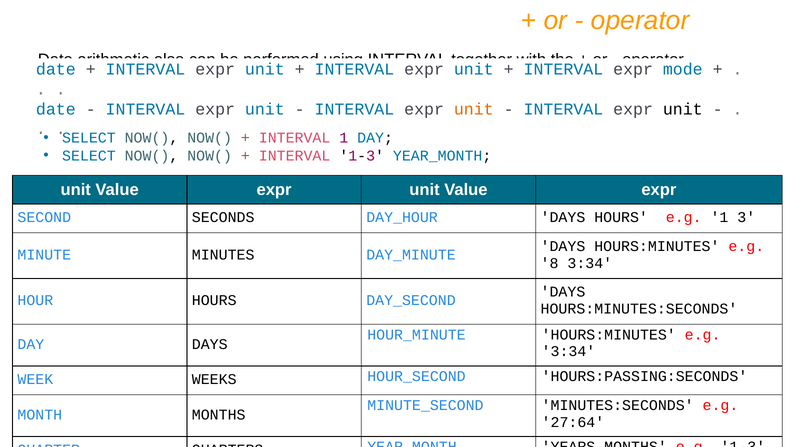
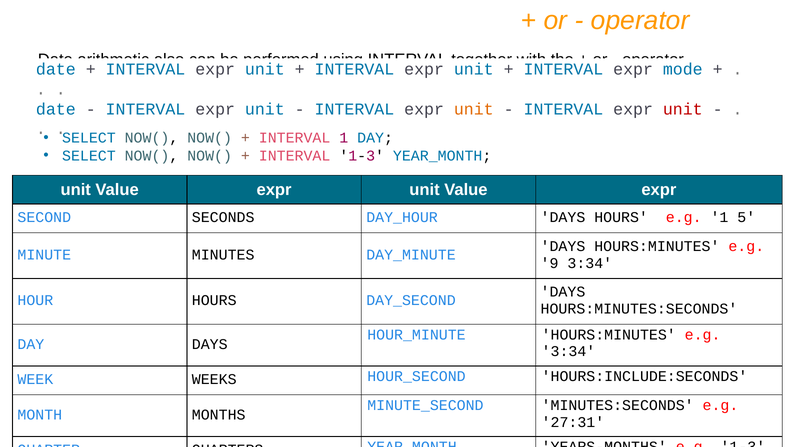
unit at (683, 109) colour: black -> red
3: 3 -> 5
8: 8 -> 9
HOURS:PASSING:SECONDS: HOURS:PASSING:SECONDS -> HOURS:INCLUDE:SECONDS
27:64: 27:64 -> 27:31
